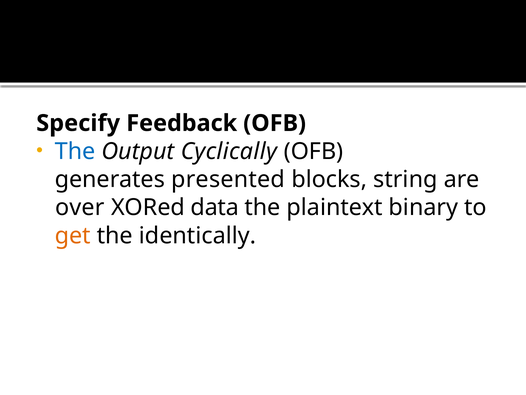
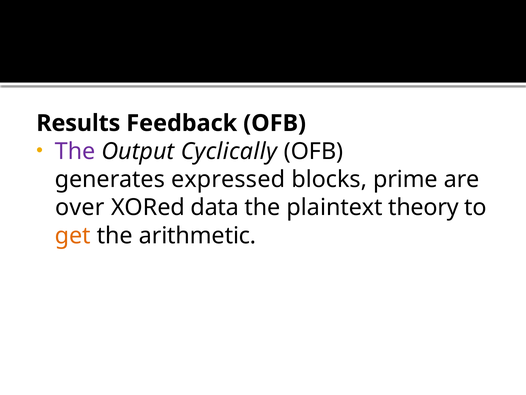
Specify: Specify -> Results
The at (75, 151) colour: blue -> purple
presented: presented -> expressed
string: string -> prime
binary: binary -> theory
identically: identically -> arithmetic
